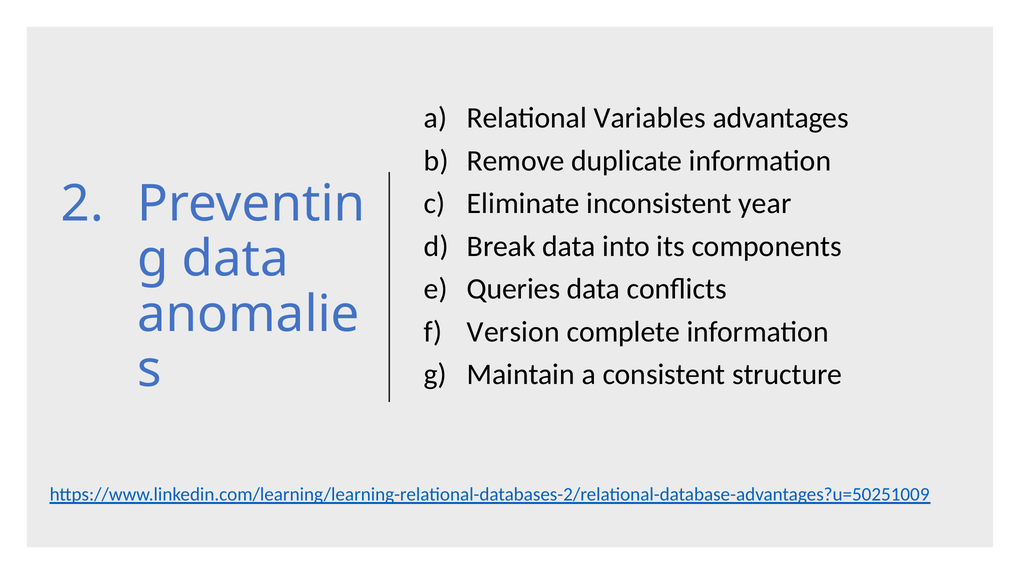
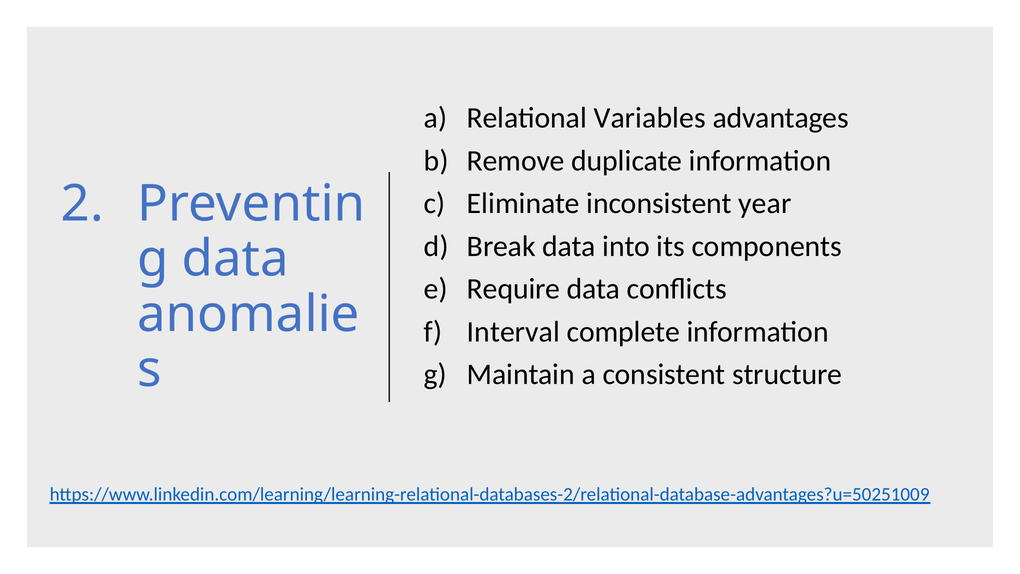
Queries: Queries -> Require
Version: Version -> Interval
